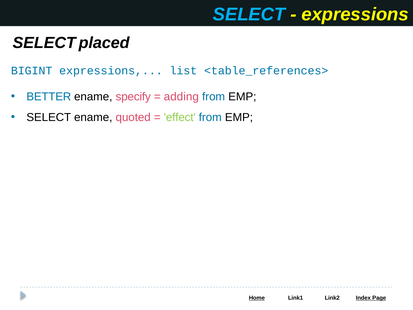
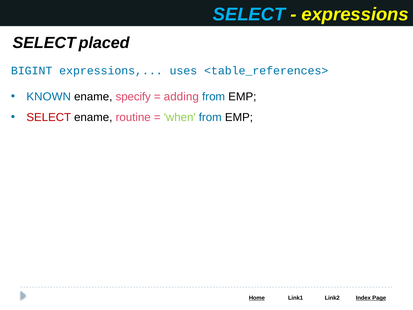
list: list -> uses
BETTER: BETTER -> KNOWN
SELECT at (49, 117) colour: black -> red
quoted: quoted -> routine
effect: effect -> when
